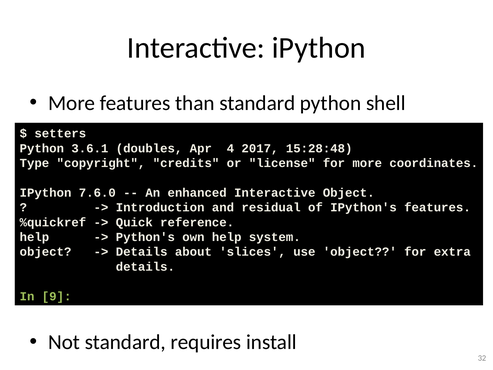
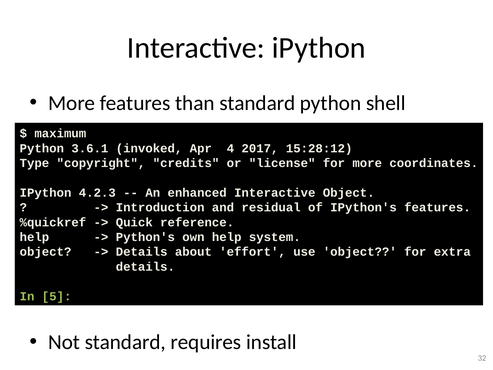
setters: setters -> maximum
doubles: doubles -> invoked
15:28:48: 15:28:48 -> 15:28:12
7.6.0: 7.6.0 -> 4.2.3
slices: slices -> effort
9: 9 -> 5
